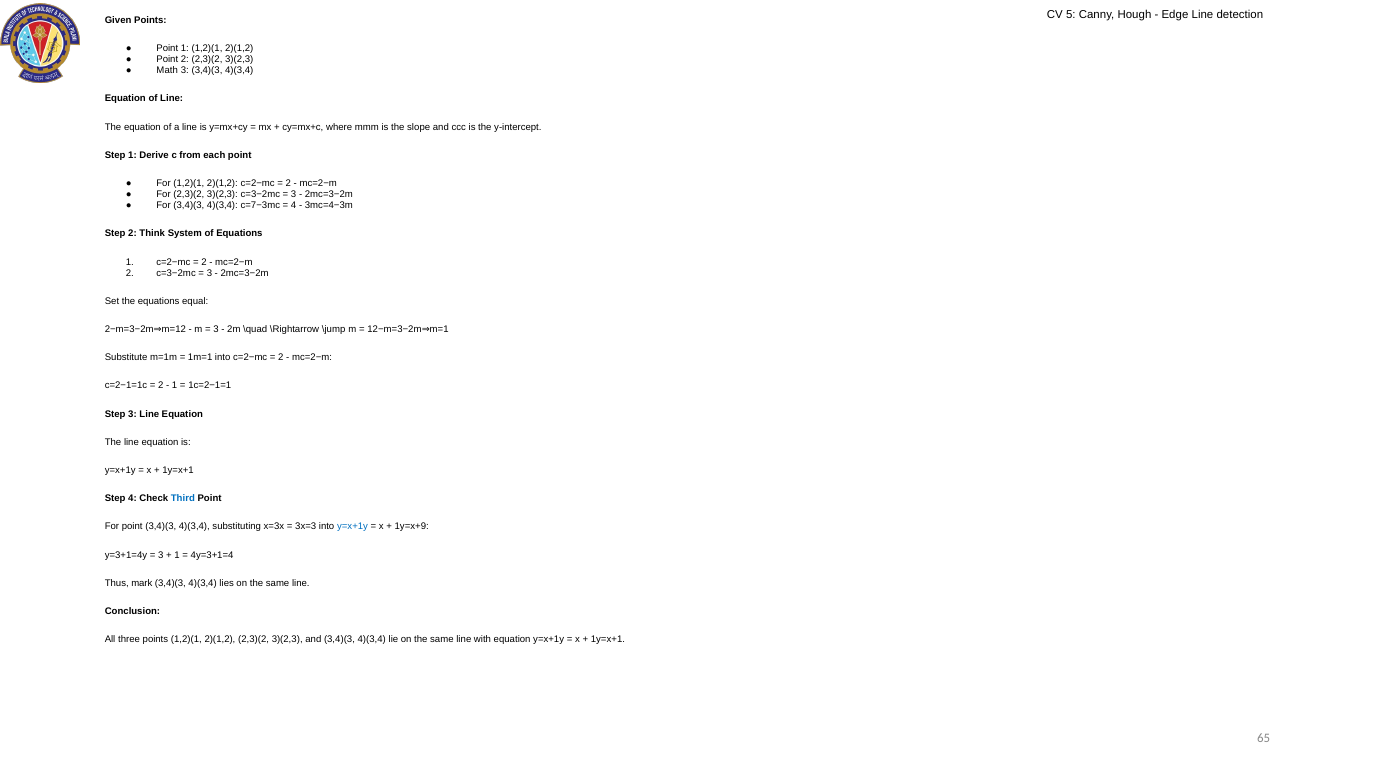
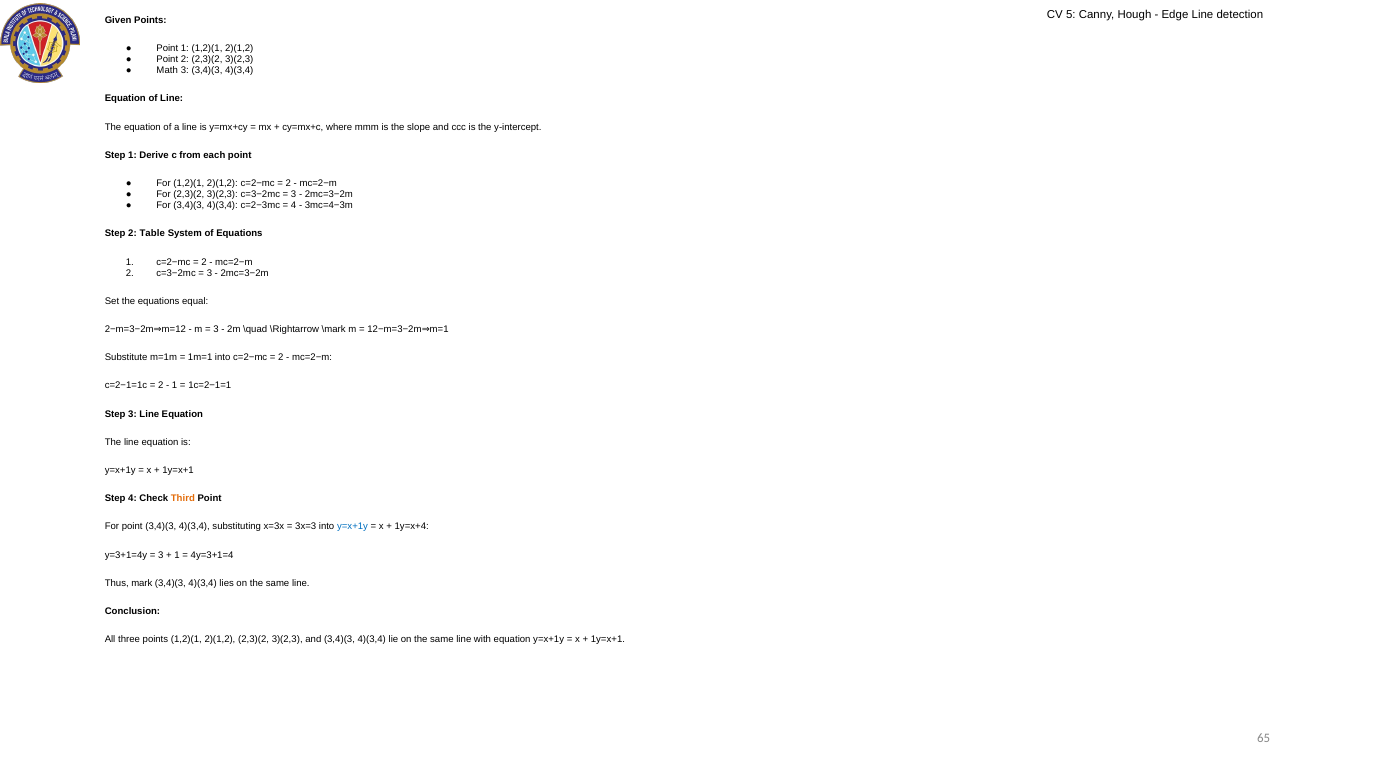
c=7−3mc: c=7−3mc -> c=2−3mc
Think: Think -> Table
\jump: \jump -> \mark
Third colour: blue -> orange
1y=x+9: 1y=x+9 -> 1y=x+4
